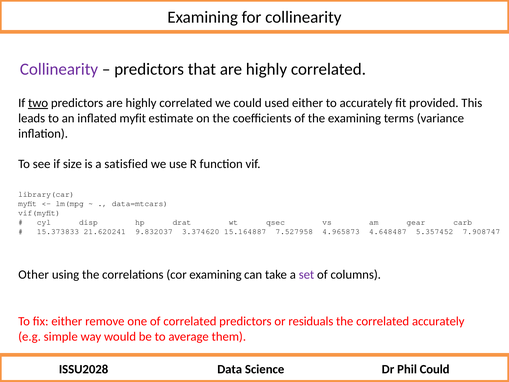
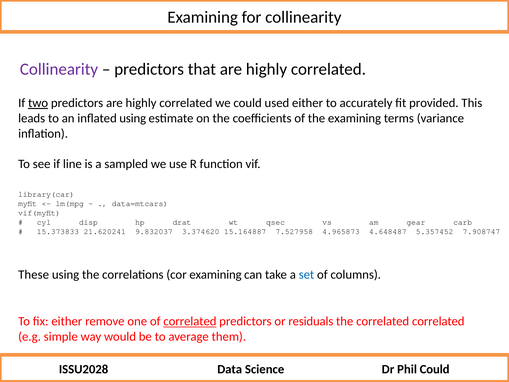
inflated myfit: myfit -> using
size: size -> line
satisfied: satisfied -> sampled
Other: Other -> These
set colour: purple -> blue
correlated at (190, 321) underline: none -> present
correlated accurately: accurately -> correlated
